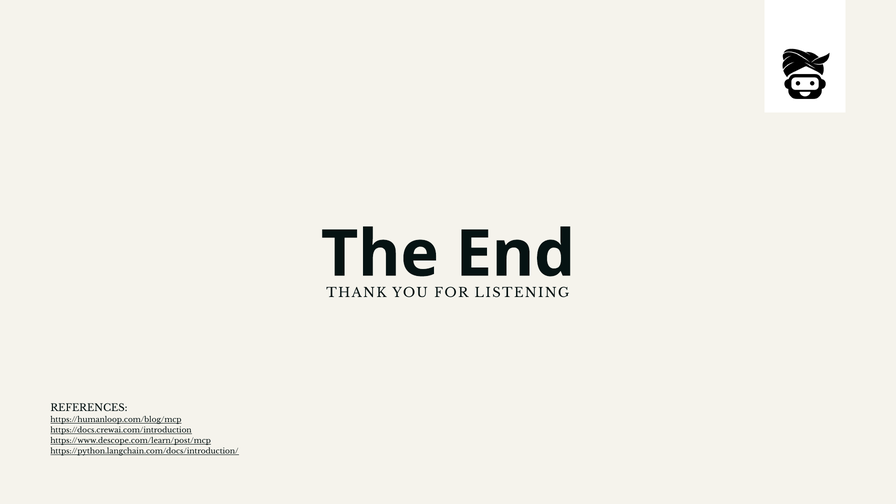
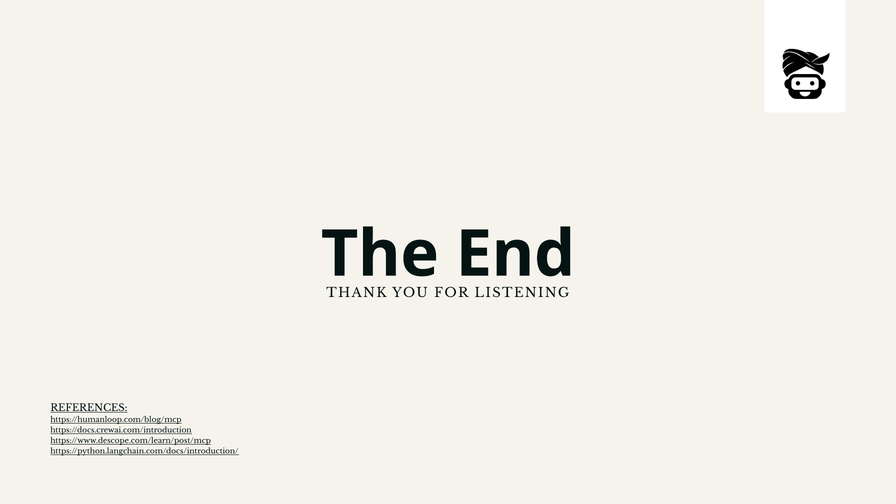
REFERENCES underline: none -> present
